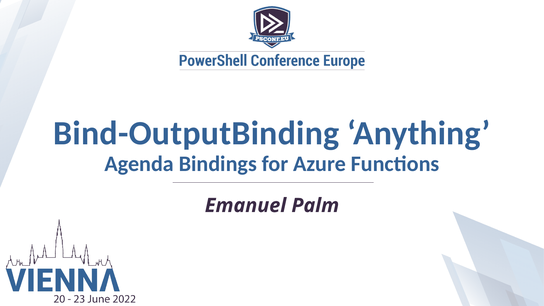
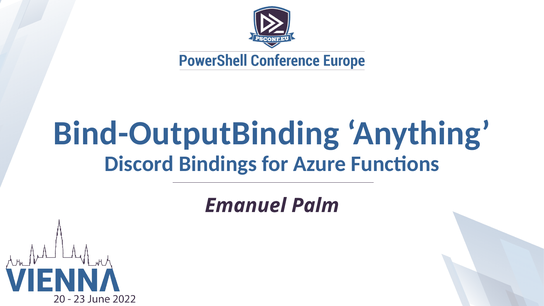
Agenda: Agenda -> Discord
